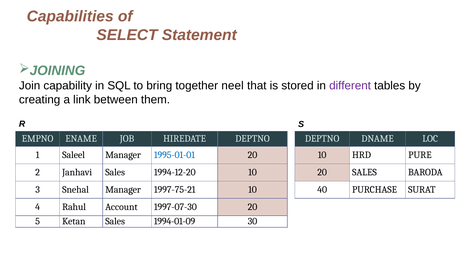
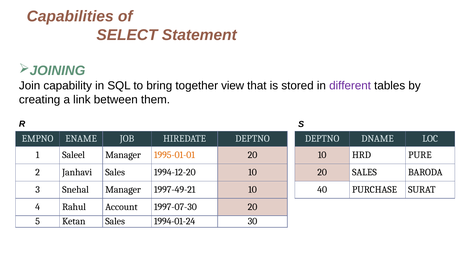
neel: neel -> view
1995-01-01 colour: blue -> orange
1997-75-21: 1997-75-21 -> 1997-49-21
1994-01-09: 1994-01-09 -> 1994-01-24
